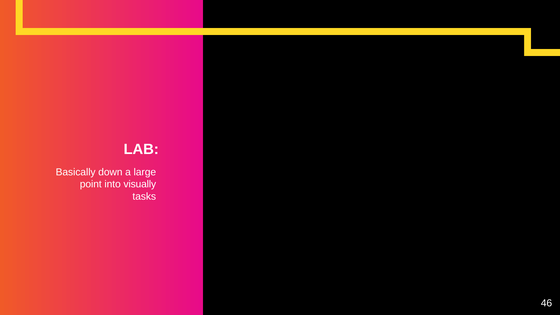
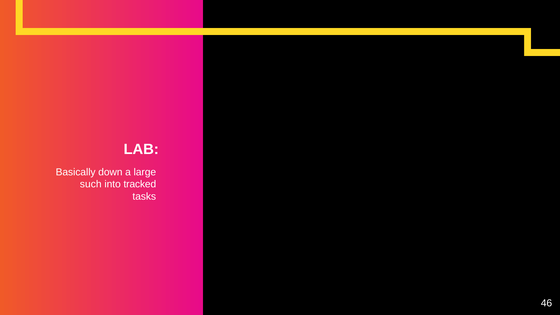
point: point -> such
visually: visually -> tracked
